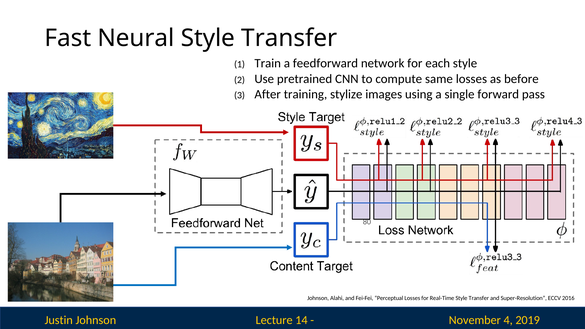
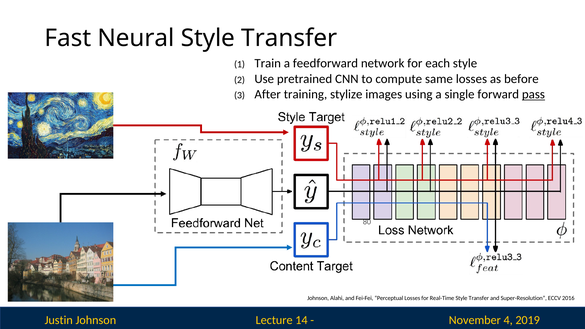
pass underline: none -> present
